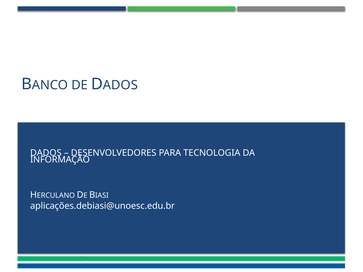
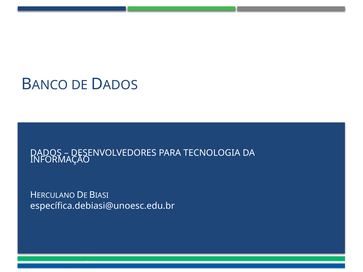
aplicações.debiasi@unoesc.edu.br: aplicações.debiasi@unoesc.edu.br -> específica.debiasi@unoesc.edu.br
